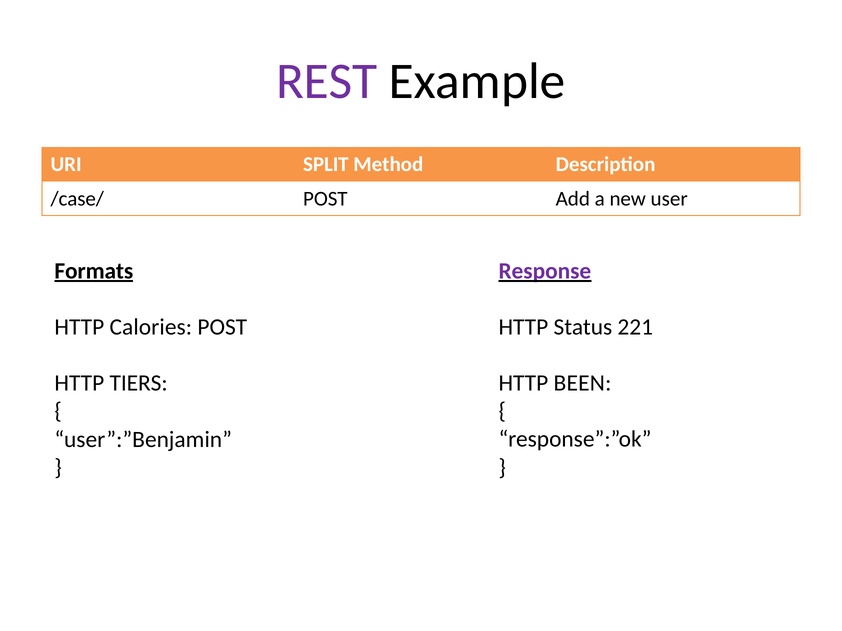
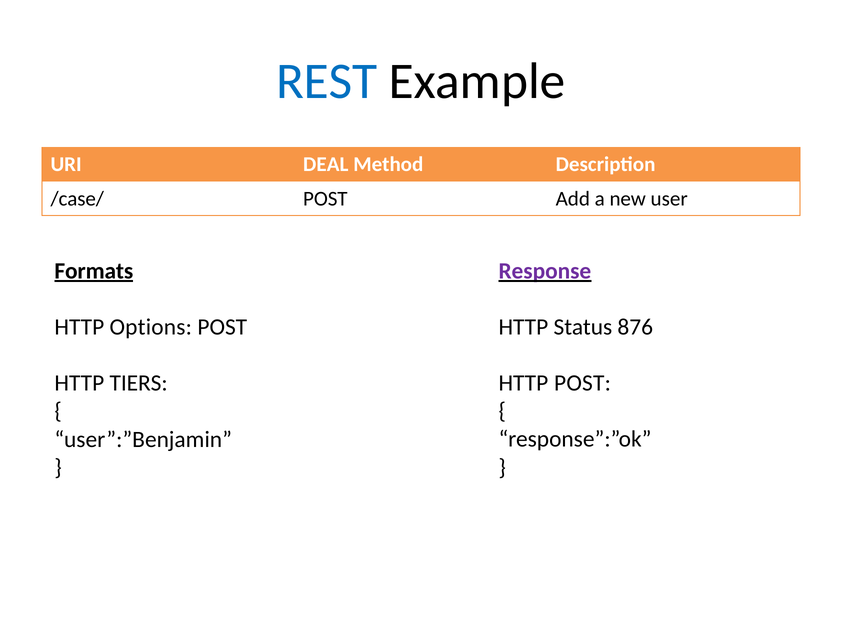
REST colour: purple -> blue
SPLIT: SPLIT -> DEAL
221: 221 -> 876
Calories: Calories -> Options
HTTP BEEN: BEEN -> POST
